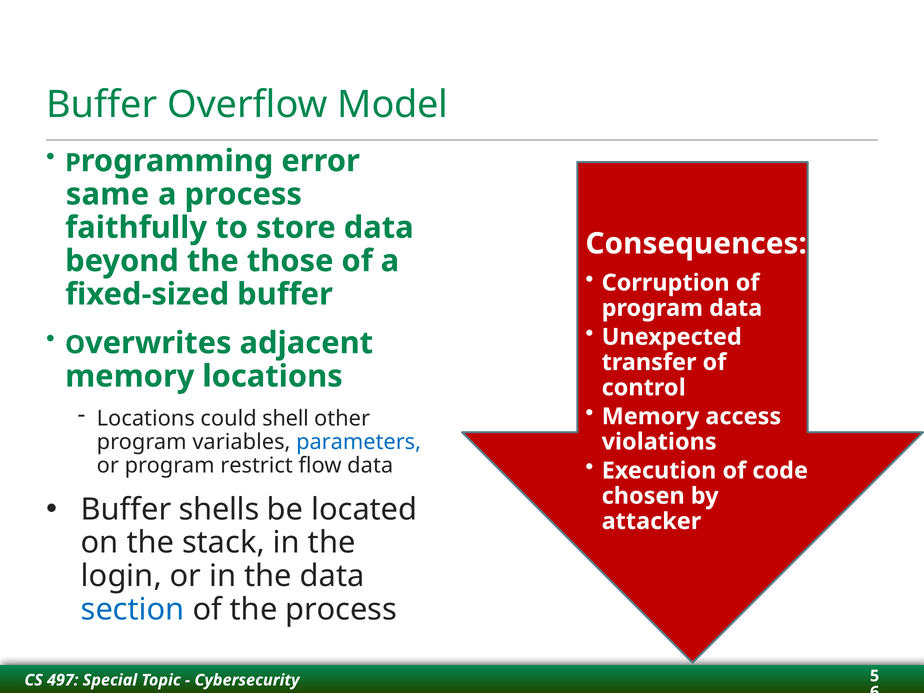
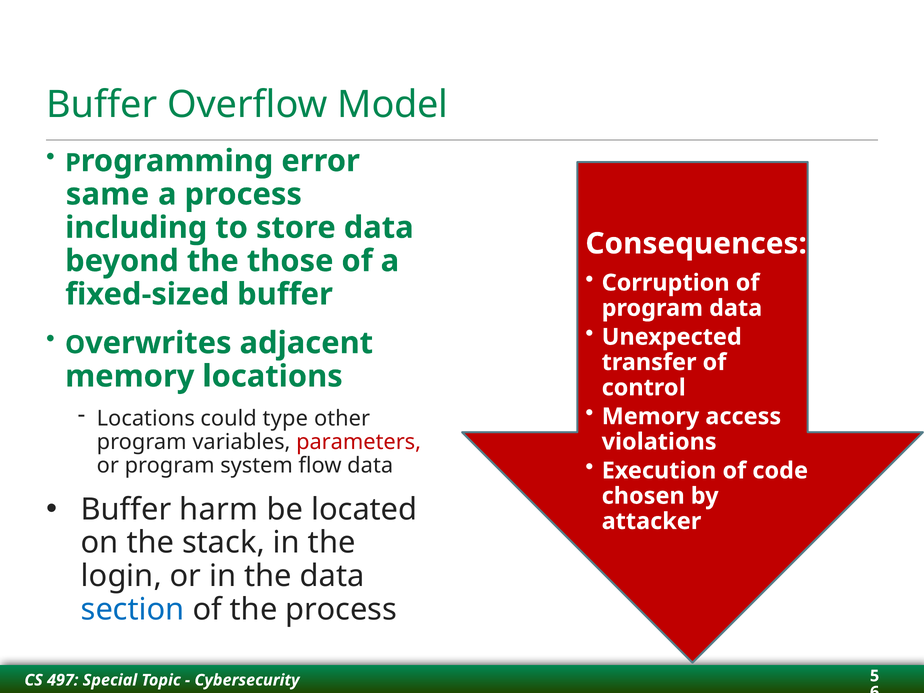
faithfully: faithfully -> including
shell: shell -> type
parameters colour: blue -> red
restrict: restrict -> system
shells: shells -> harm
